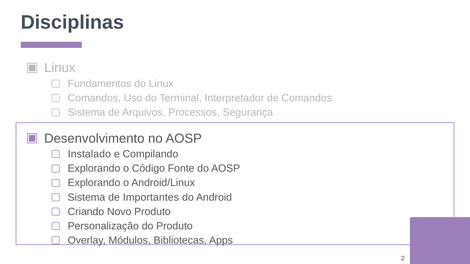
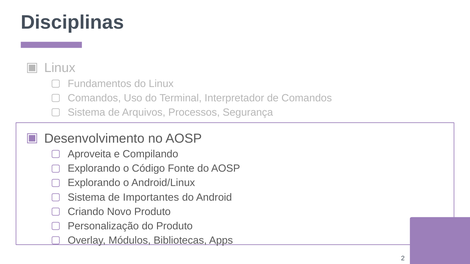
Instalado: Instalado -> Aproveita
